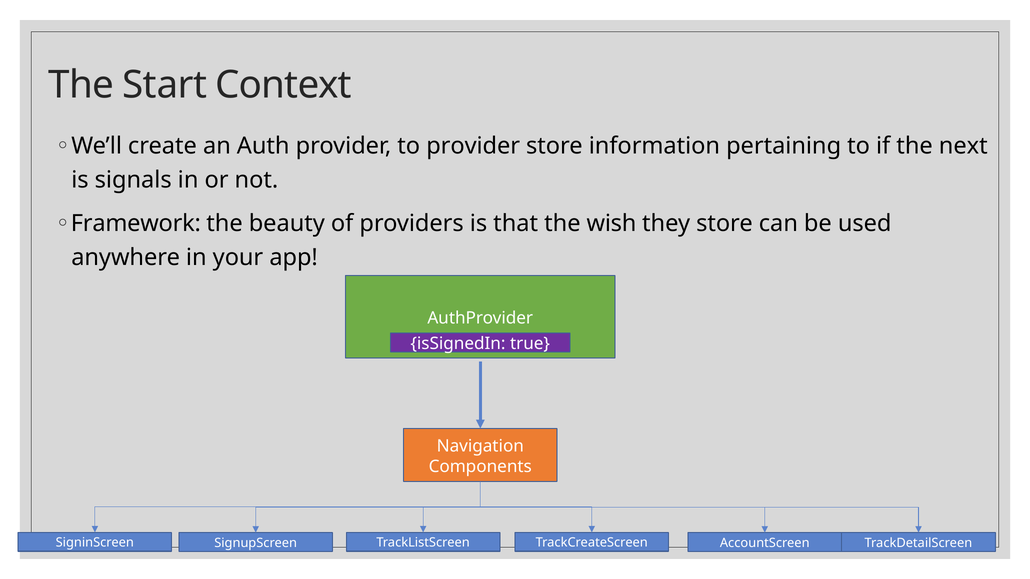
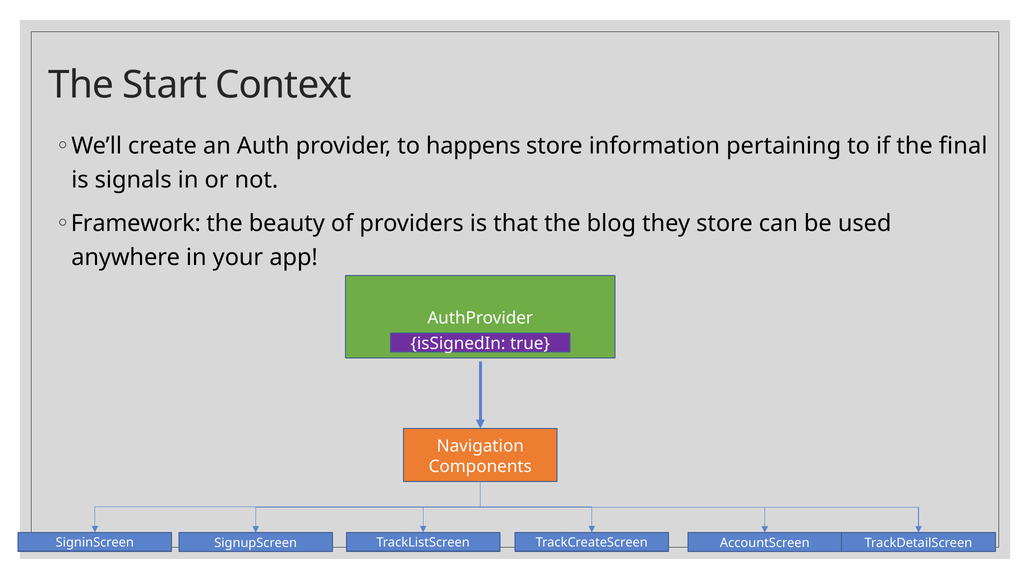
to provider: provider -> happens
next: next -> final
wish: wish -> blog
